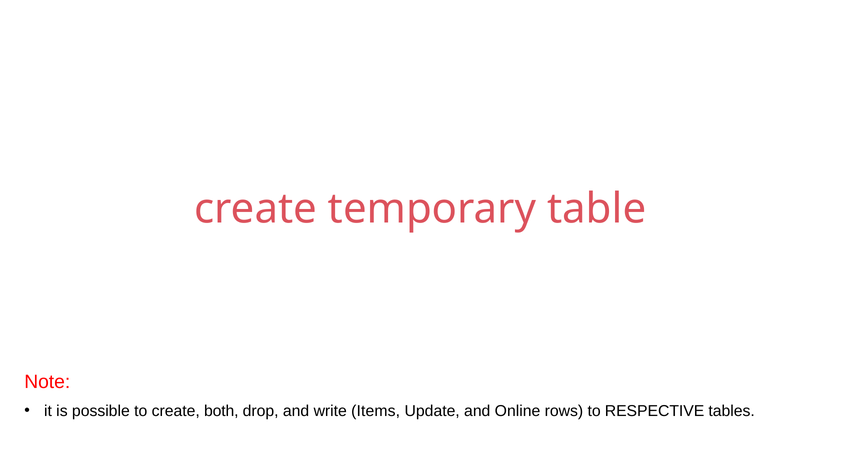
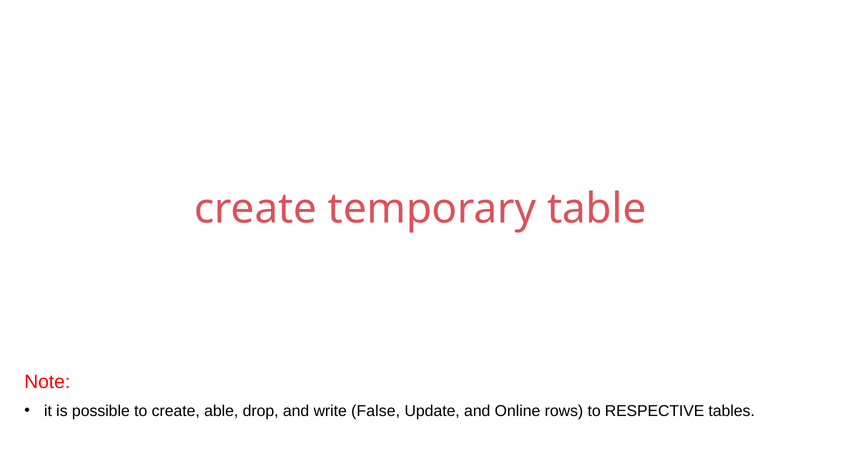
both: both -> able
Items: Items -> False
